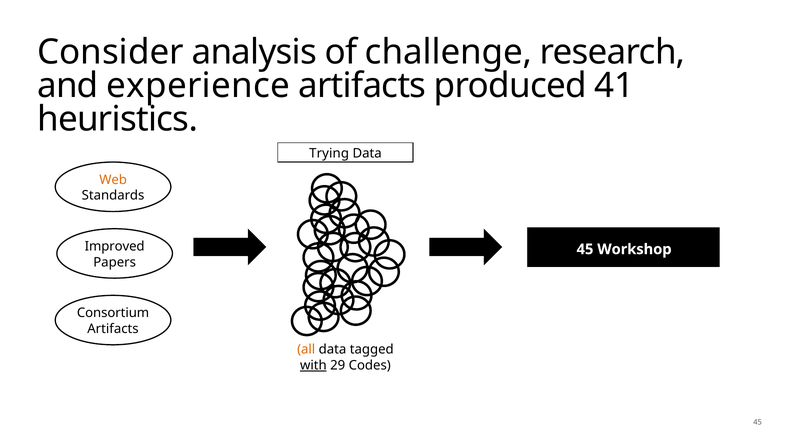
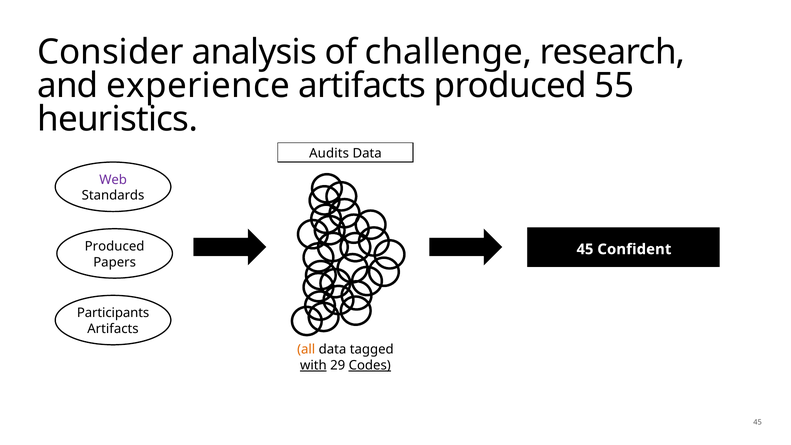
41: 41 -> 55
Trying: Trying -> Audits
Web colour: orange -> purple
Improved at (115, 246): Improved -> Produced
Workshop: Workshop -> Confident
Consortium: Consortium -> Participants
Codes underline: none -> present
